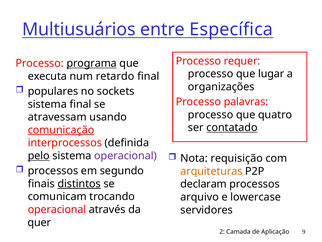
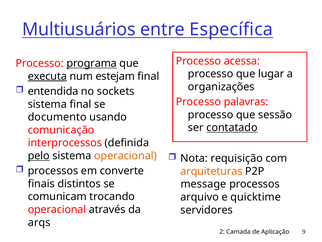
requer: requer -> acessa
executa underline: none -> present
retardo: retardo -> estejam
populares: populares -> entendida
quatro: quatro -> sessão
atravessam: atravessam -> documento
comunicação underline: present -> none
operacional at (125, 156) colour: purple -> orange
segundo: segundo -> converte
distintos underline: present -> none
declaram: declaram -> message
lowercase: lowercase -> quicktime
quer: quer -> arqs
